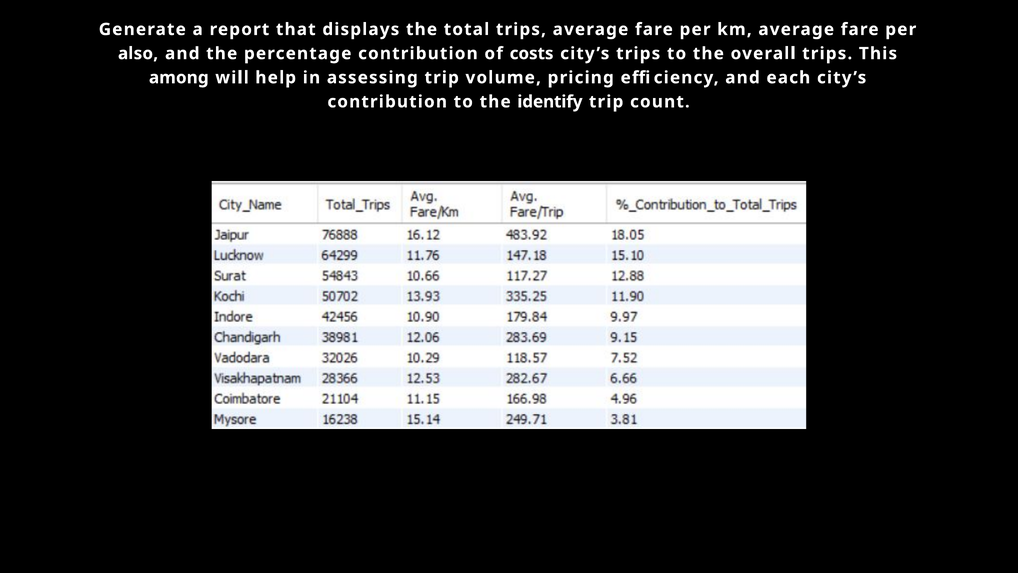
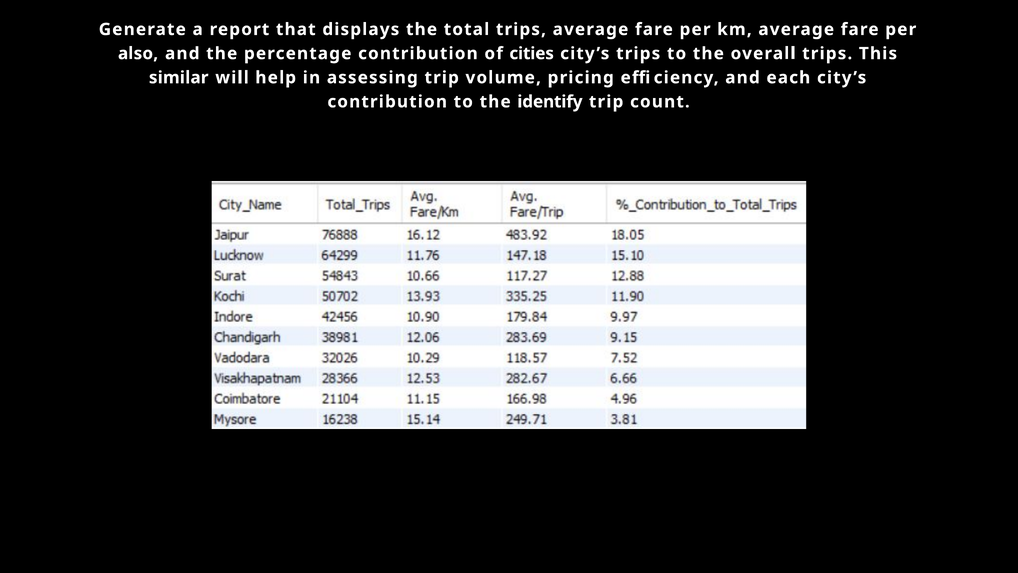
costs: costs -> cities
among: among -> similar
